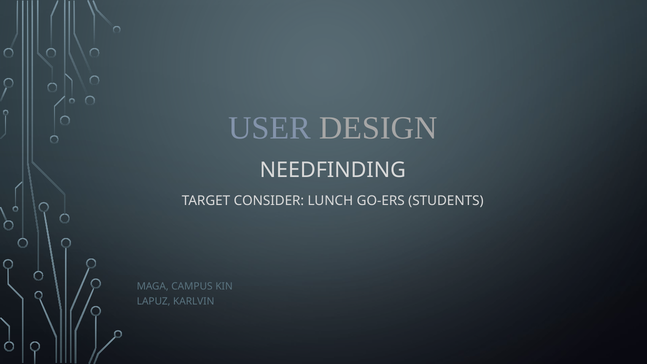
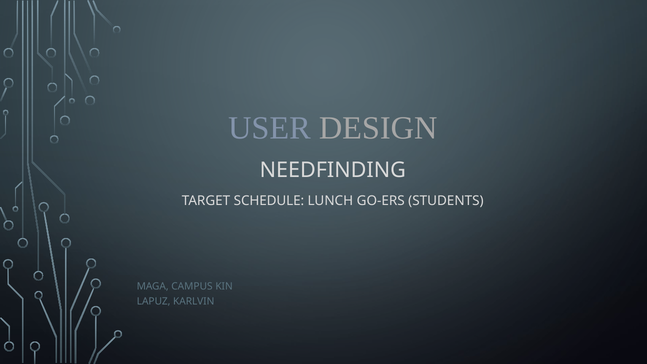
CONSIDER: CONSIDER -> SCHEDULE
